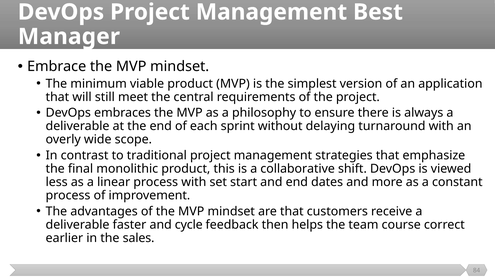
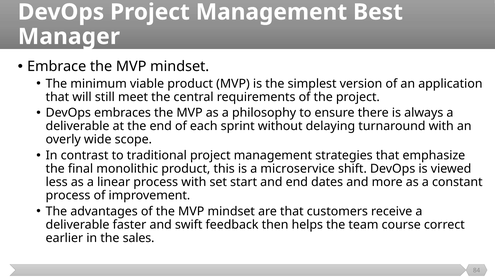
collaborative: collaborative -> microservice
cycle: cycle -> swift
